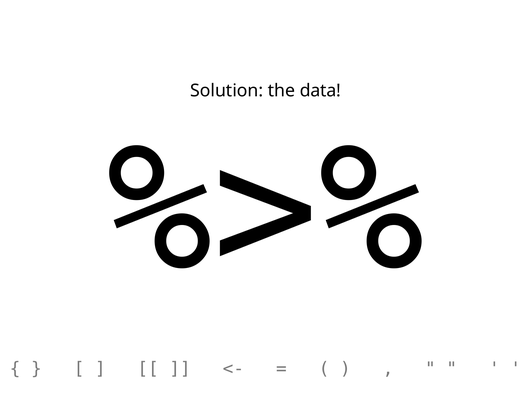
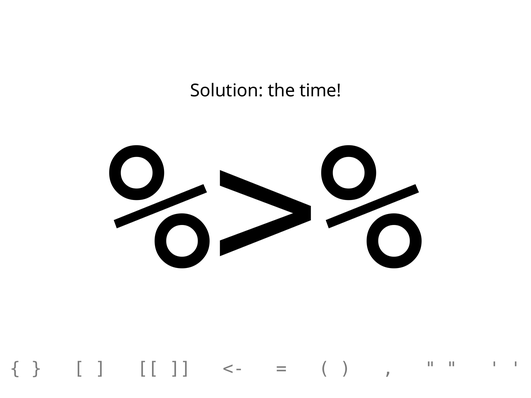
data: data -> time
